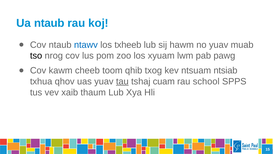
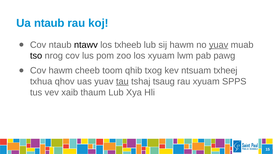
ntawv colour: blue -> black
yuav at (219, 45) underline: none -> present
Cov kawm: kawm -> hawm
ntsiab: ntsiab -> txheej
cuam: cuam -> tsaug
rau school: school -> xyuam
